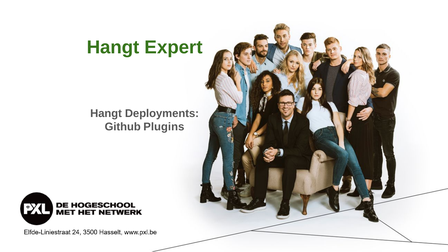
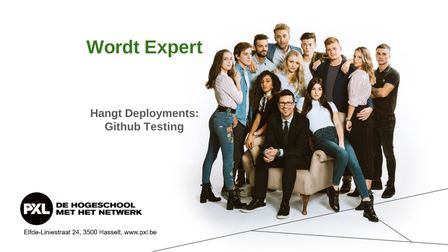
Hangt at (113, 47): Hangt -> Wordt
Plugins: Plugins -> Testing
